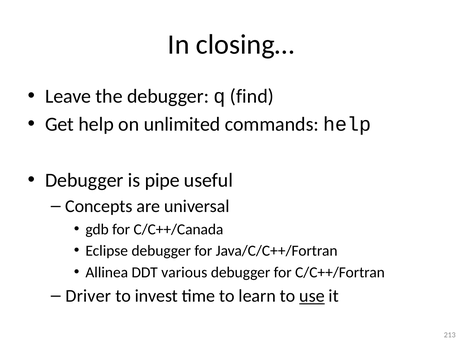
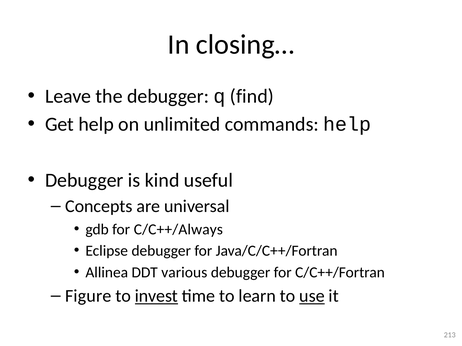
pipe: pipe -> kind
C/C++/Canada: C/C++/Canada -> C/C++/Always
Driver: Driver -> Figure
invest underline: none -> present
